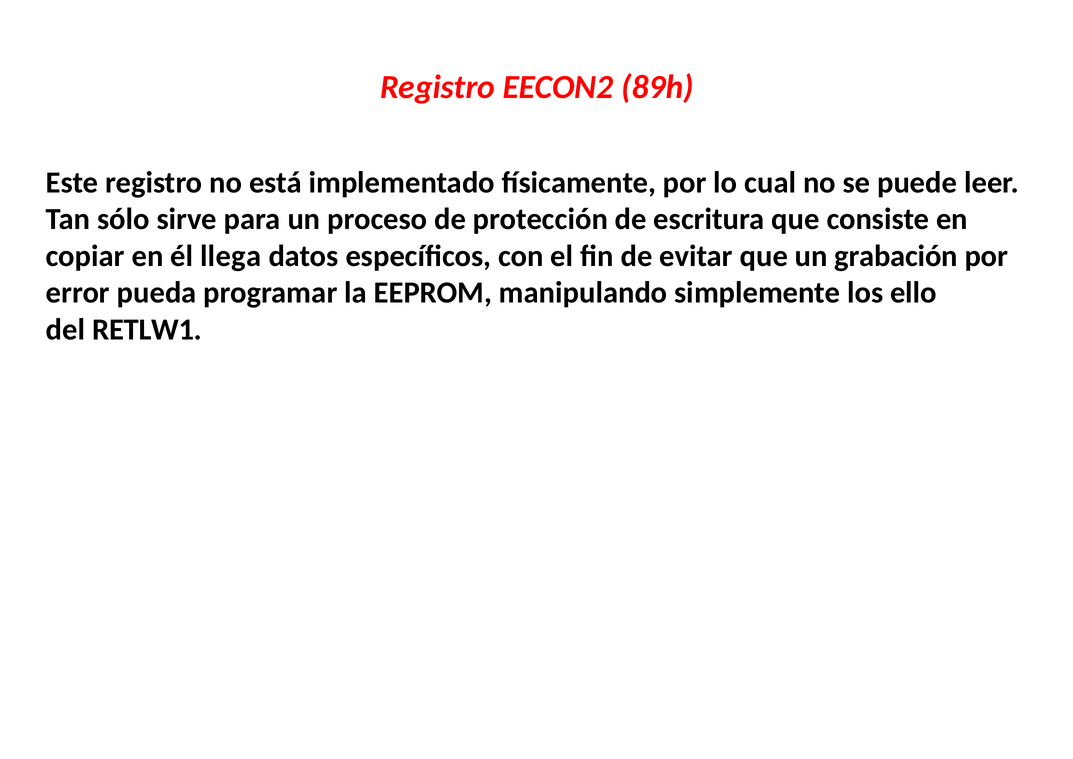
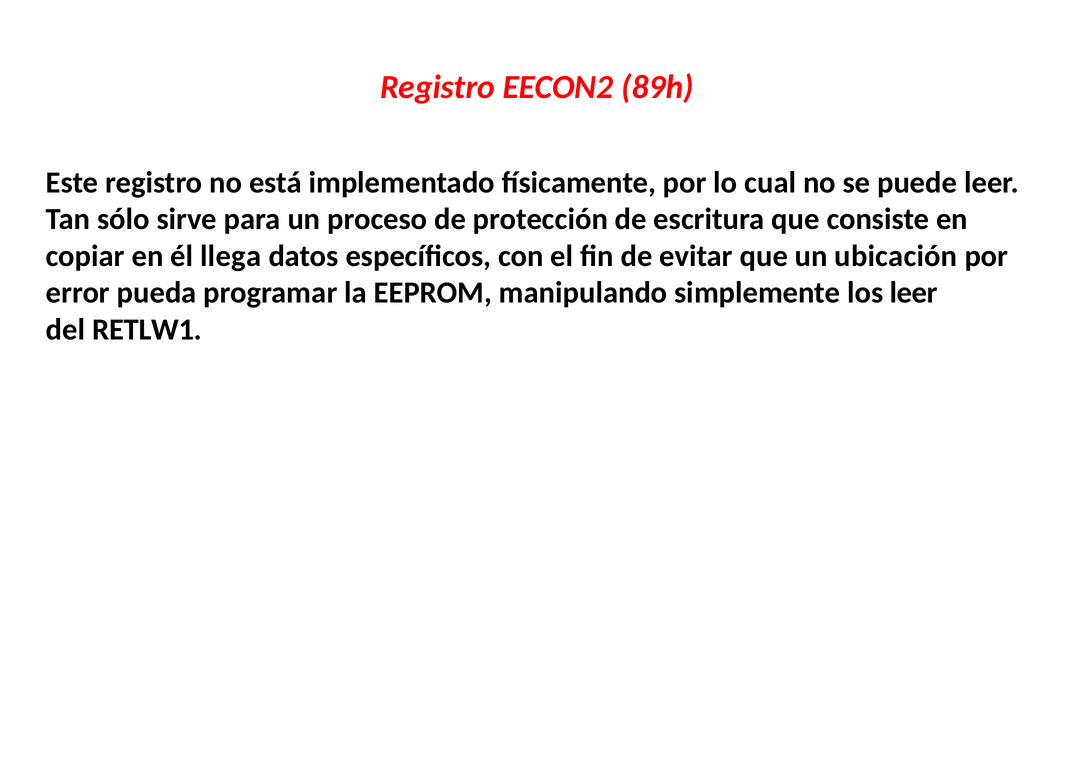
grabación: grabación -> ubicación
los ello: ello -> leer
